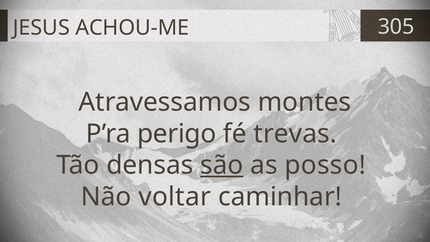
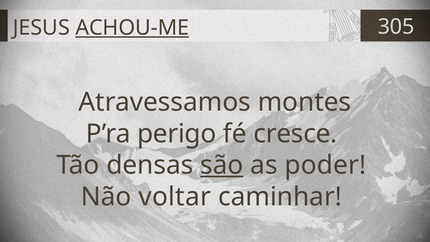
ACHOU-ME underline: none -> present
trevas: trevas -> cresce
posso: posso -> poder
